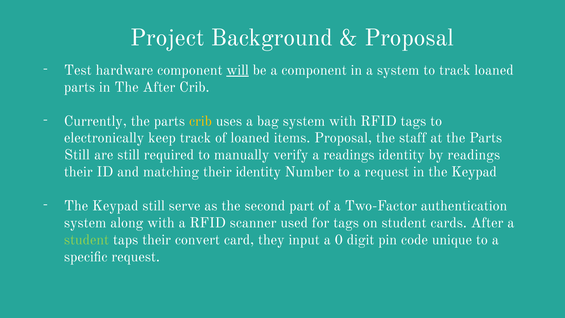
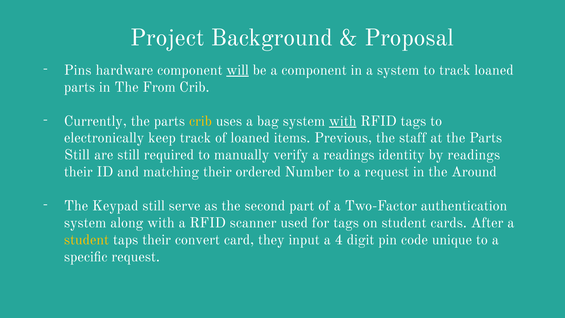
Test: Test -> Pins
The After: After -> From
with at (343, 121) underline: none -> present
items Proposal: Proposal -> Previous
their identity: identity -> ordered
in the Keypad: Keypad -> Around
student at (87, 240) colour: light green -> yellow
0: 0 -> 4
